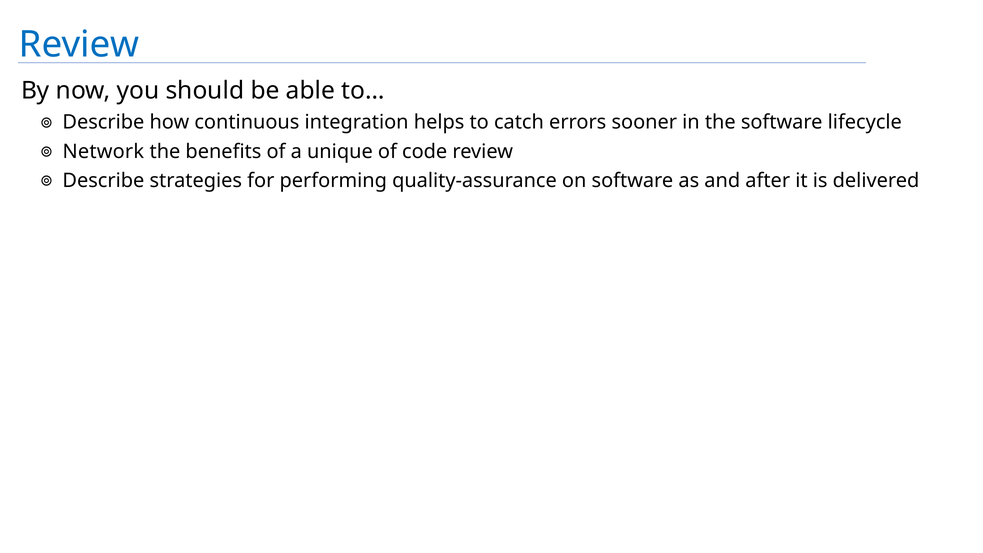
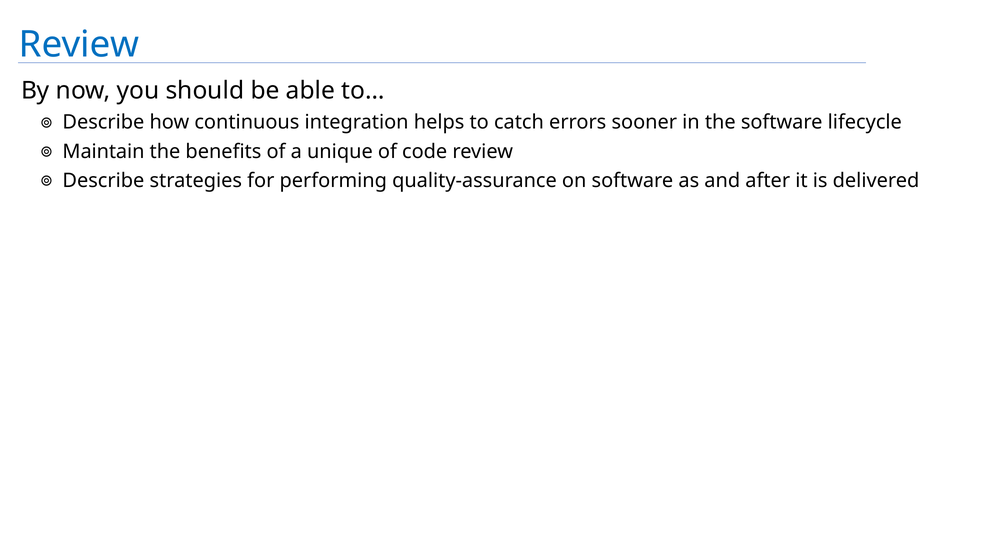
Network: Network -> Maintain
